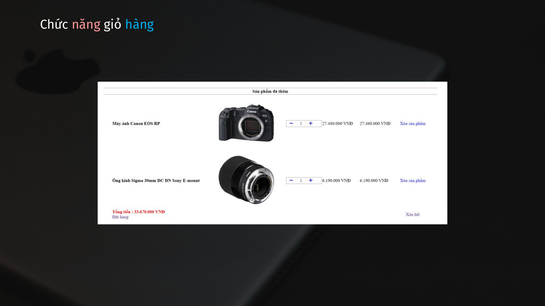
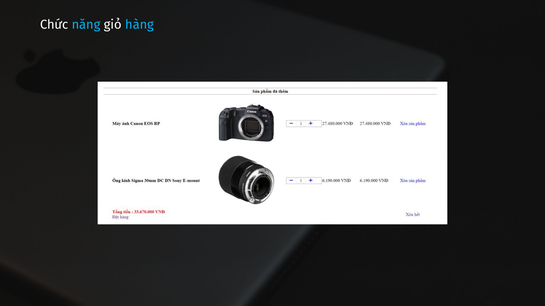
năng colour: pink -> light blue
